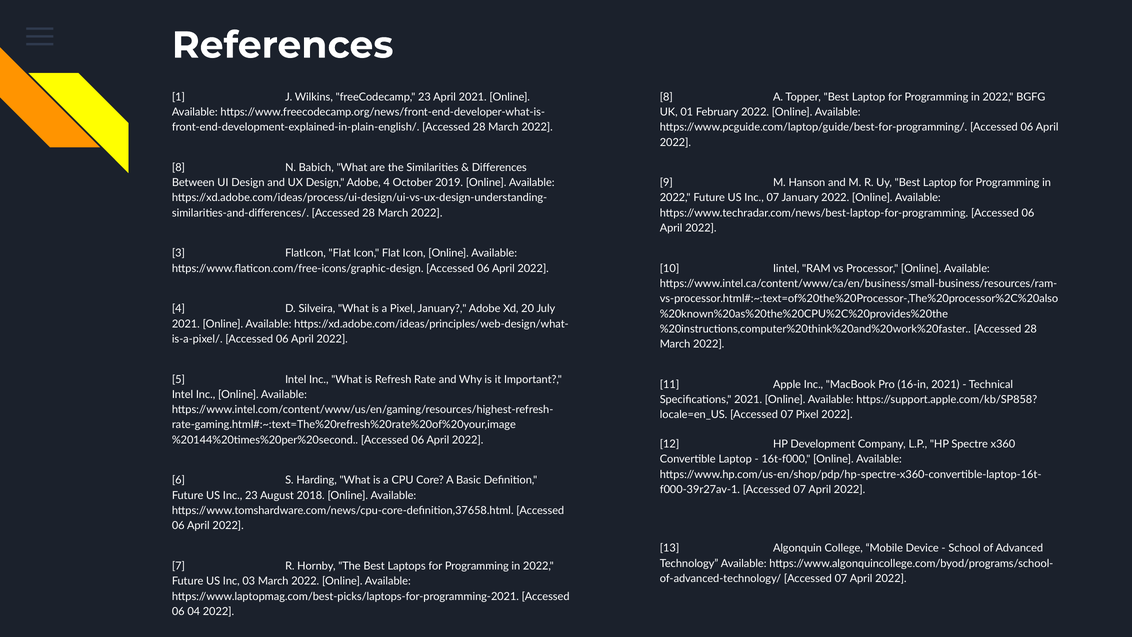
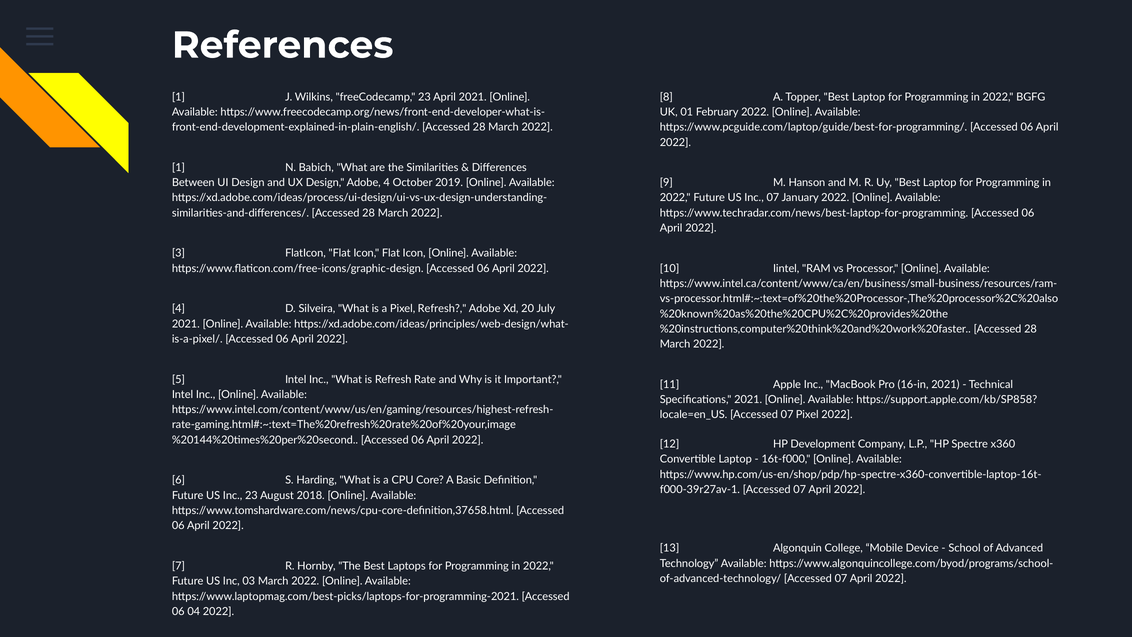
8 at (178, 167): 8 -> 1
Pixel January: January -> Refresh
